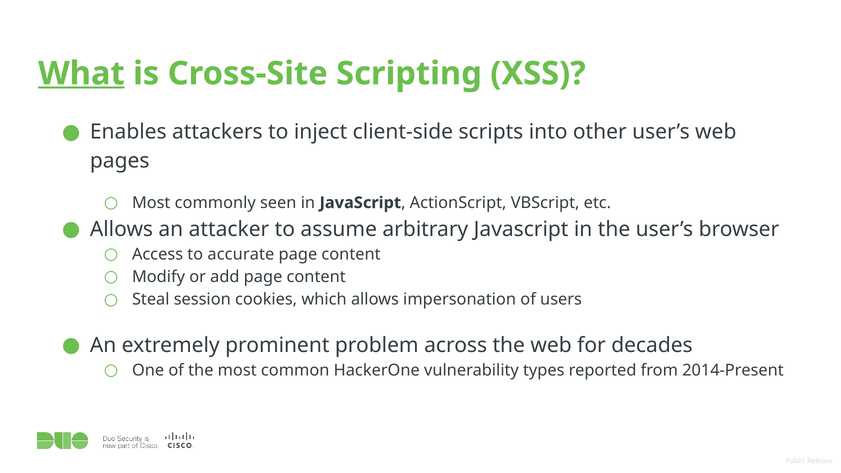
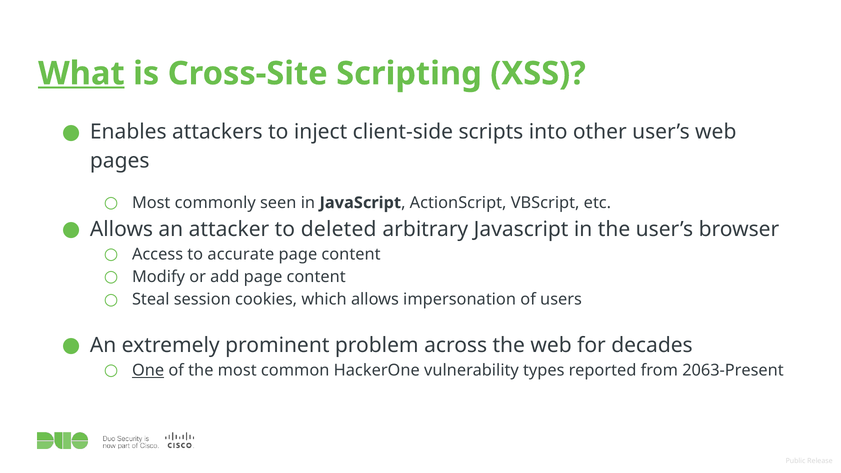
assume: assume -> deleted
One underline: none -> present
2014-Present: 2014-Present -> 2063-Present
